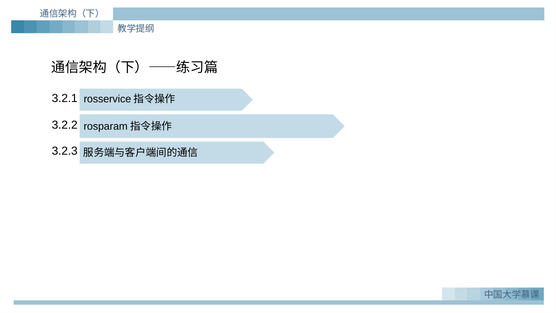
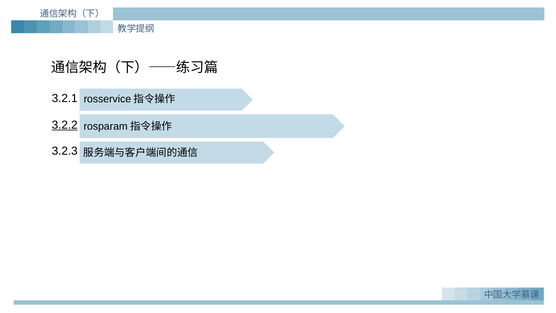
3.2.2 underline: none -> present
